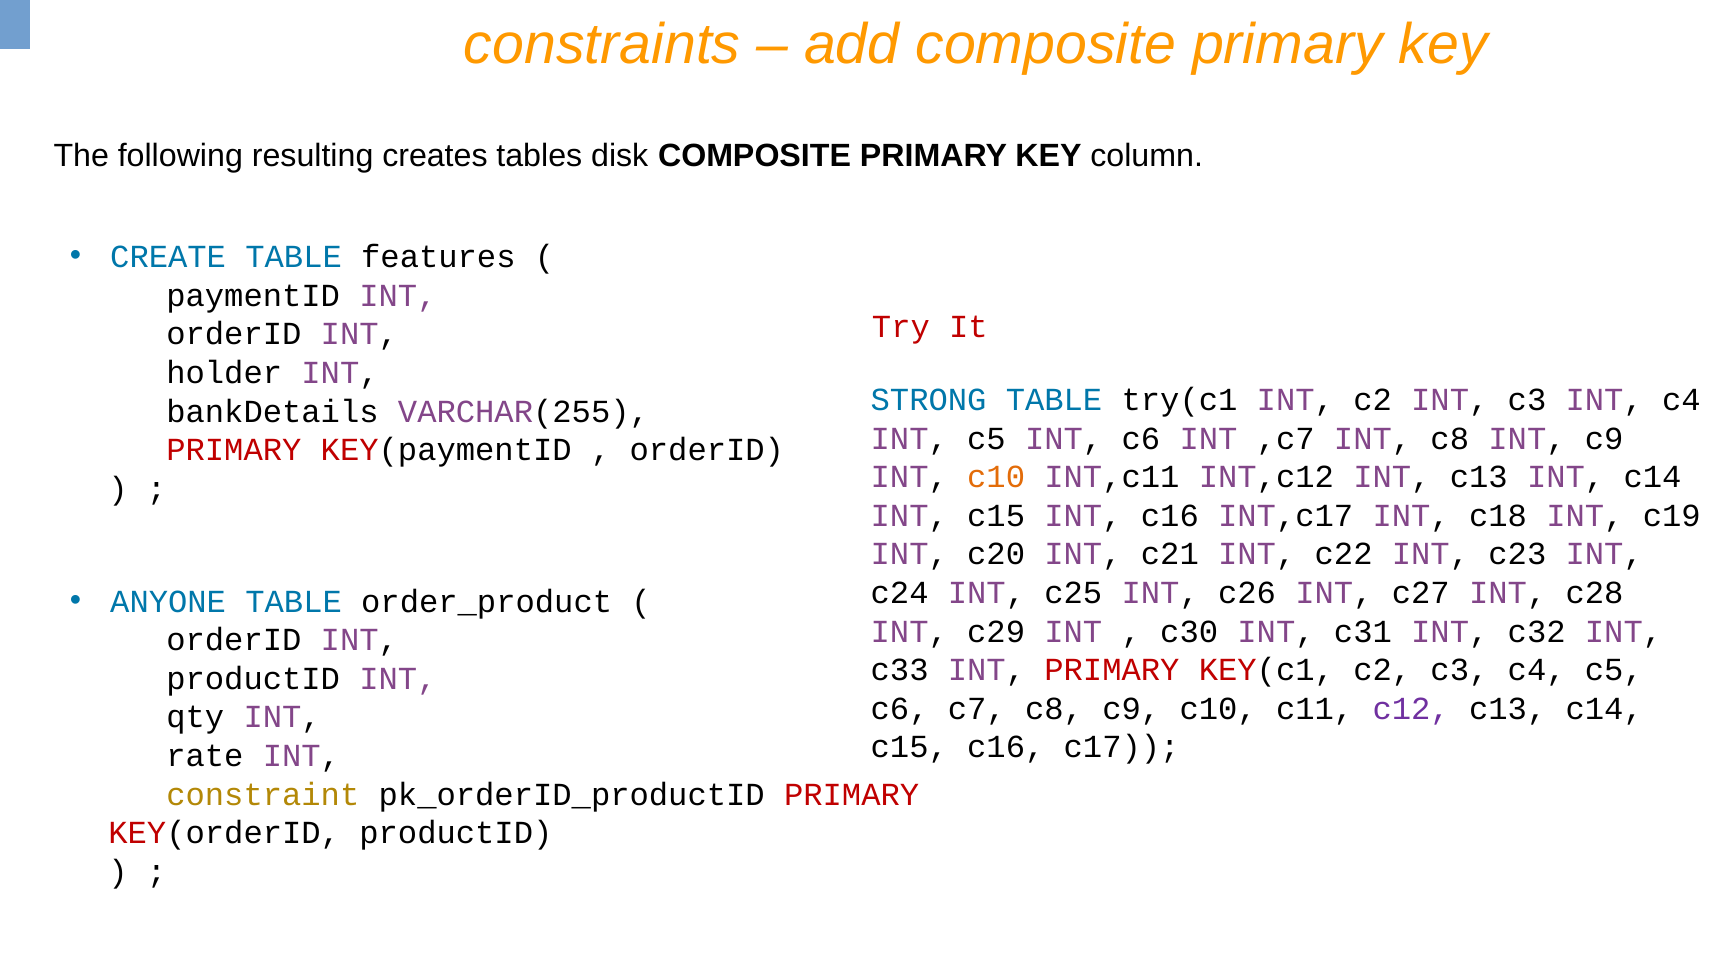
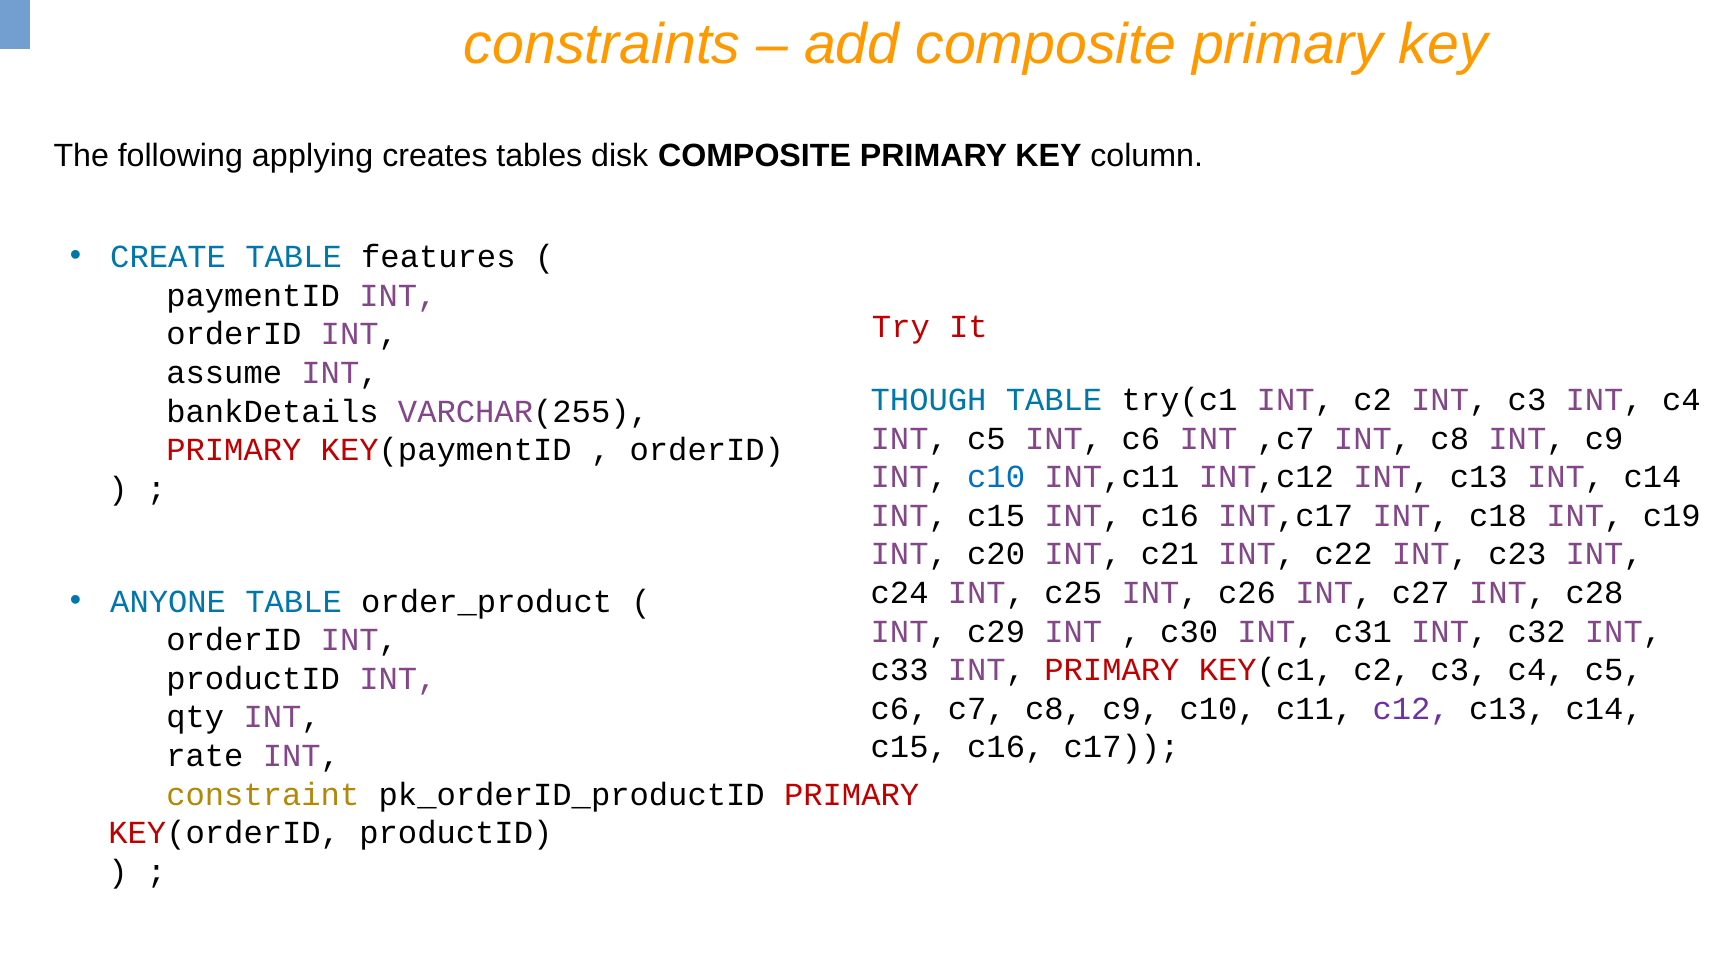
resulting: resulting -> applying
holder: holder -> assume
STRONG: STRONG -> THOUGH
c10 at (996, 477) colour: orange -> blue
